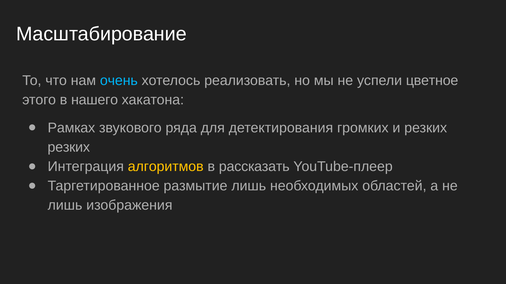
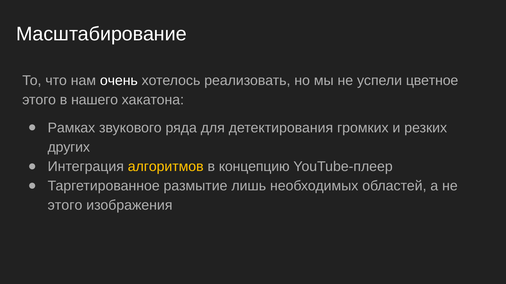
очень colour: light blue -> white
резких at (69, 147): резких -> других
рассказать: рассказать -> концепцию
лишь at (65, 206): лишь -> этого
